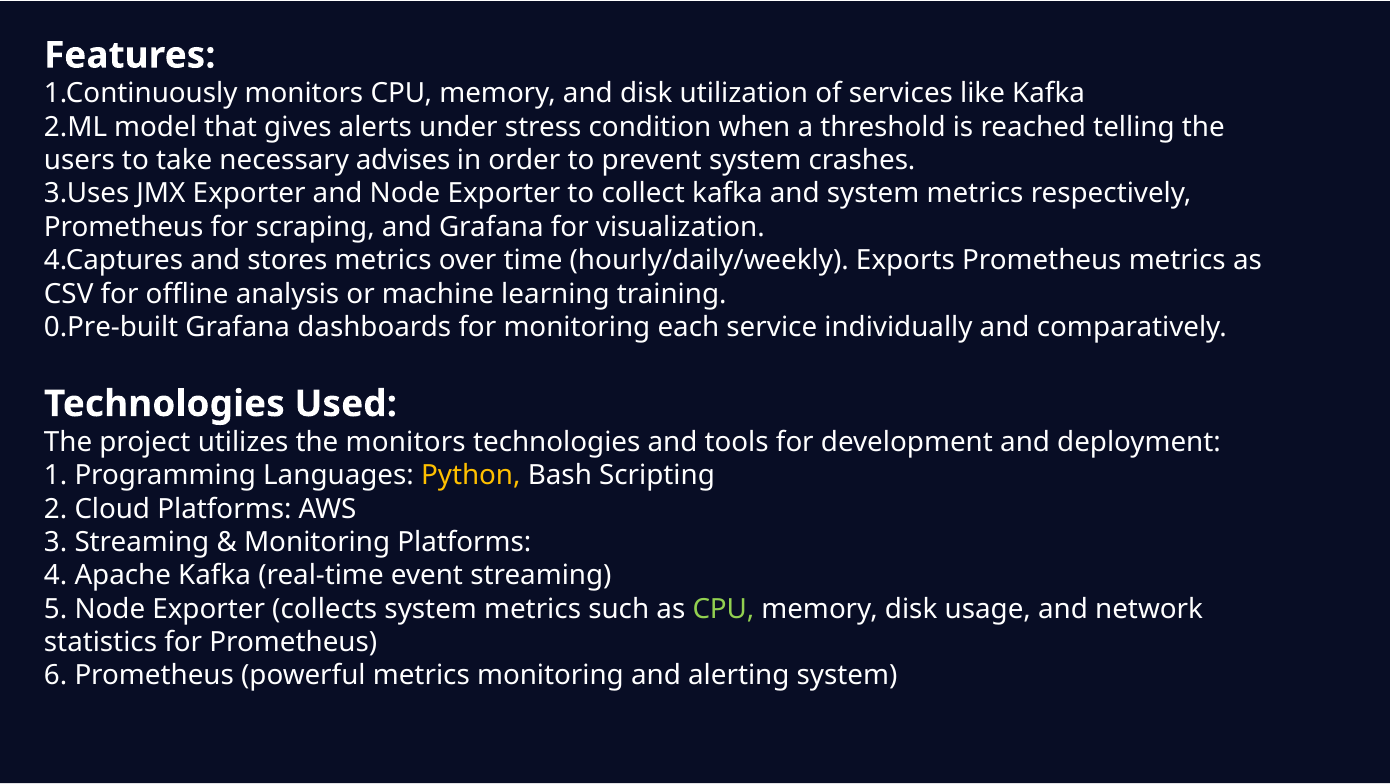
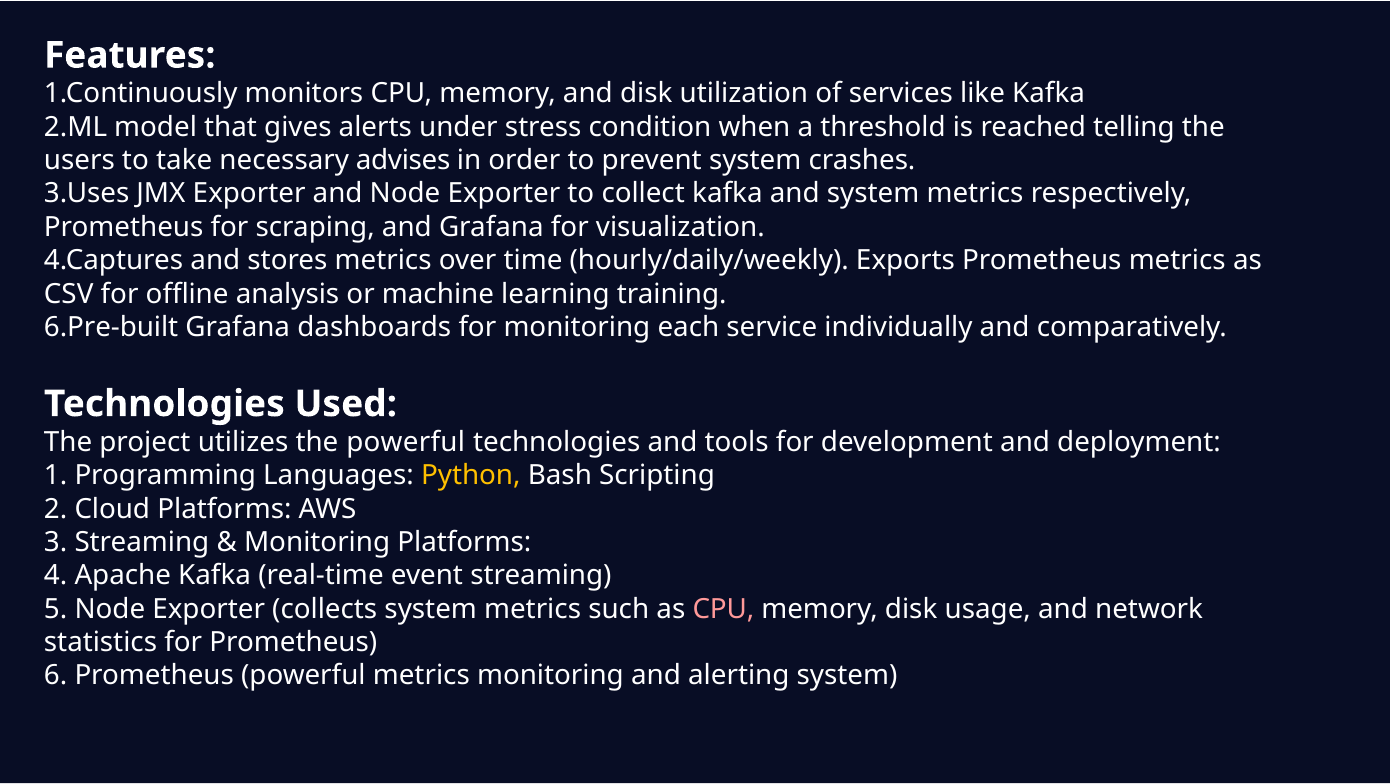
0.Pre-built: 0.Pre-built -> 6.Pre-built
the monitors: monitors -> powerful
CPU at (723, 609) colour: light green -> pink
